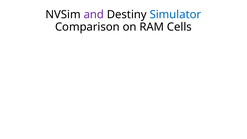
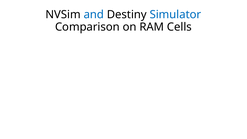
and colour: purple -> blue
